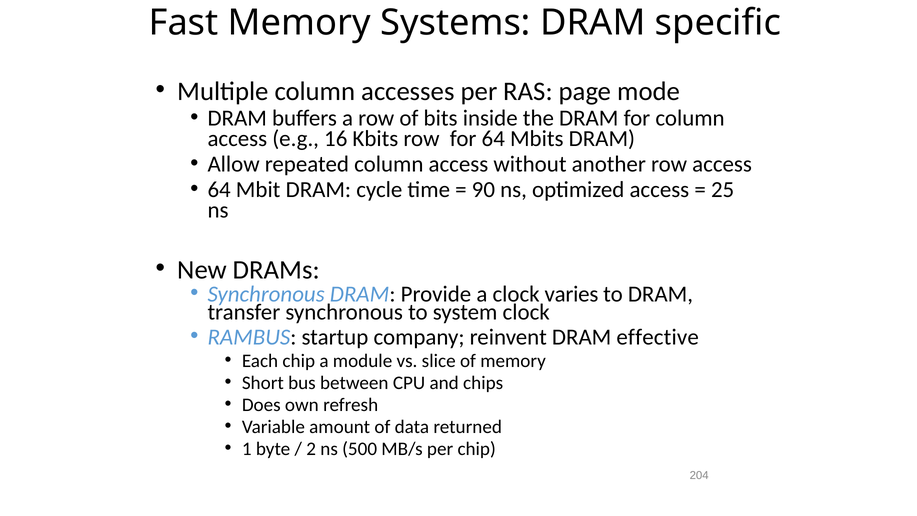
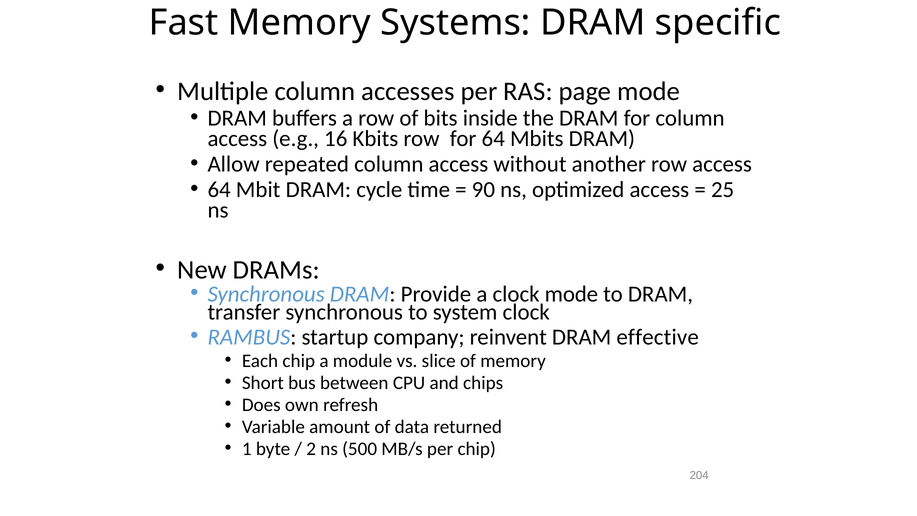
clock varies: varies -> mode
